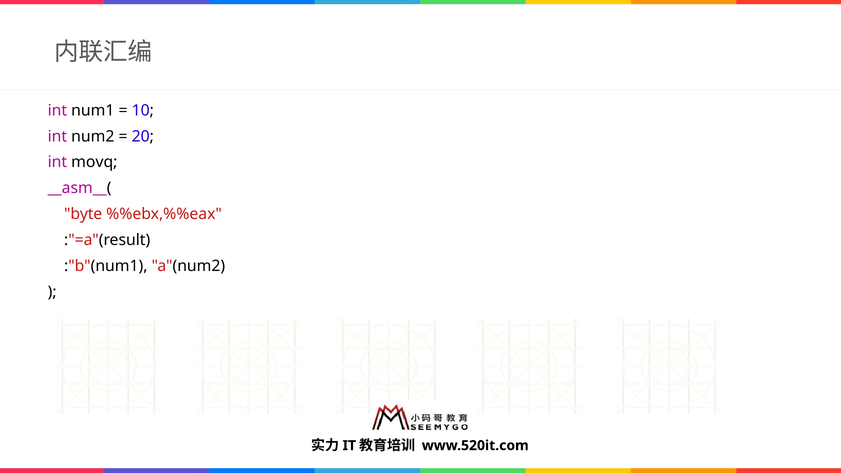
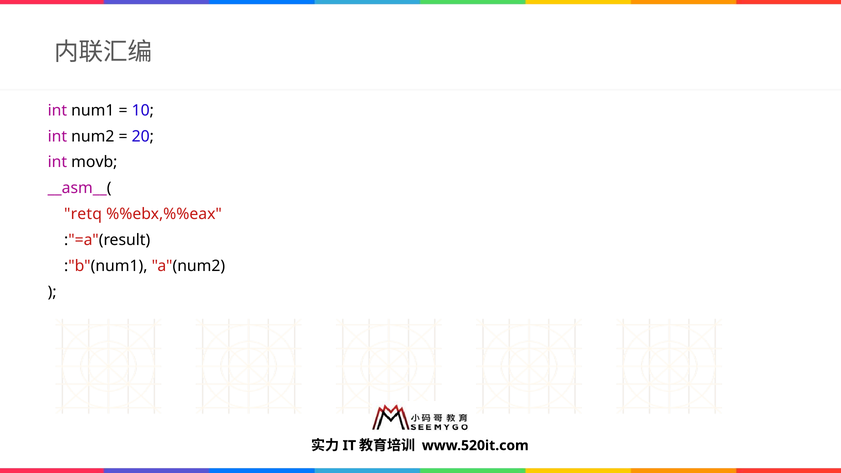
movq: movq -> movb
byte: byte -> retq
